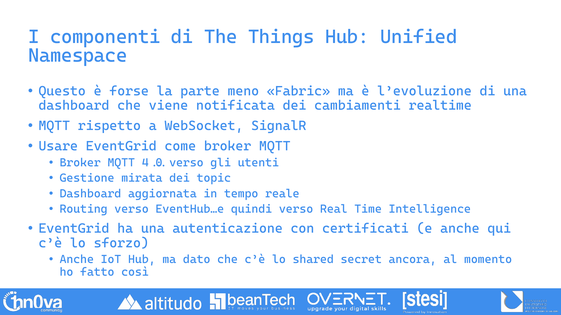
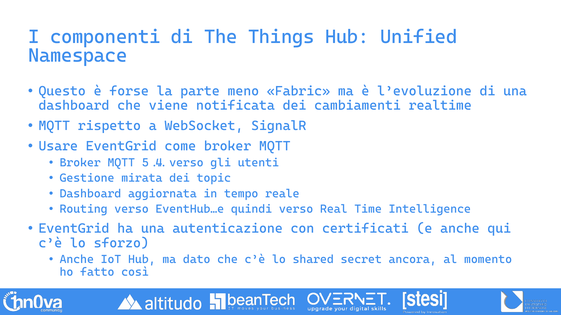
4.0: 4.0 -> 5.4
